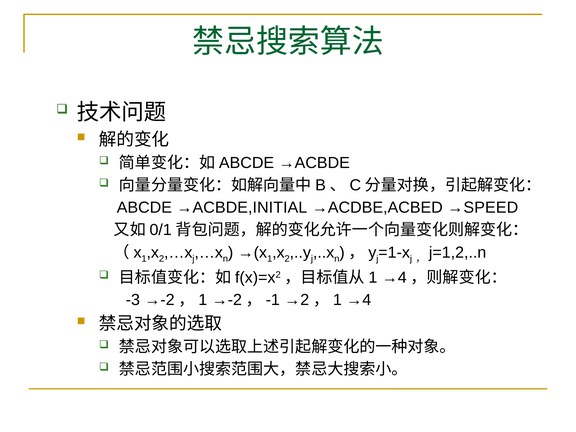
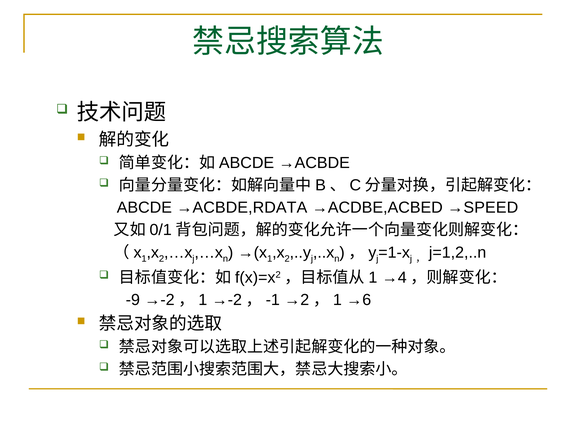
→ACBDE,INITIAL: →ACBDE,INITIAL -> →ACBDE,RDATA
-3: -3 -> -9
→4: →4 -> →6
